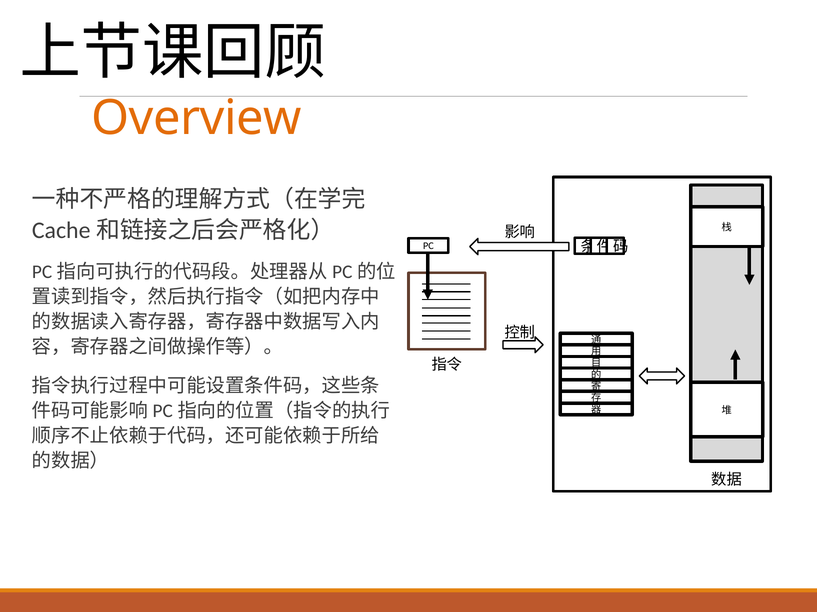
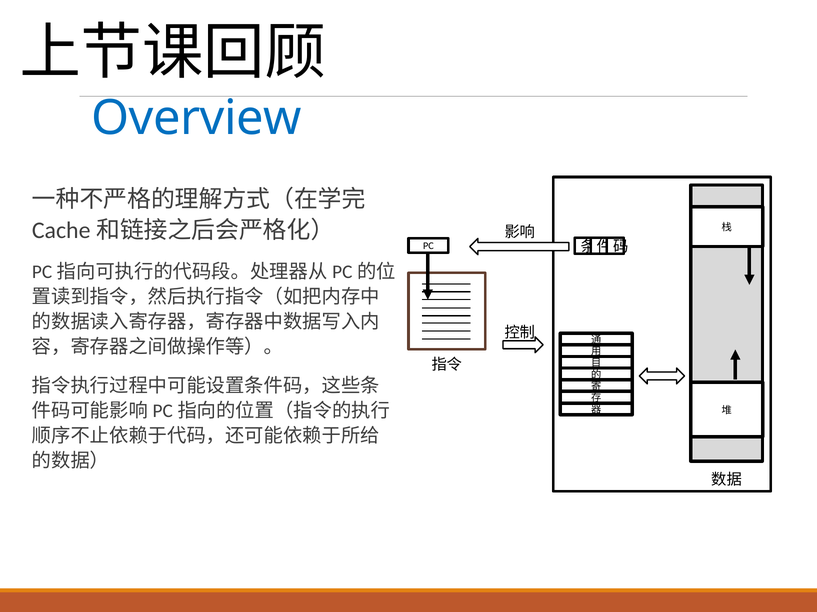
Overview colour: orange -> blue
